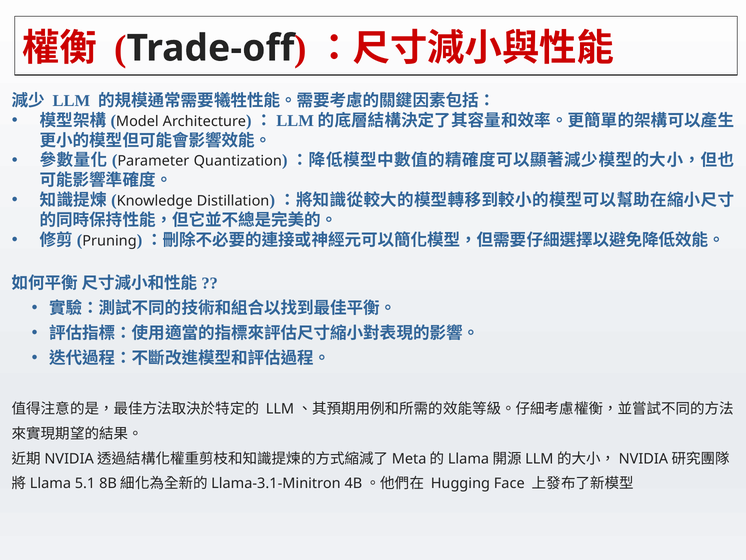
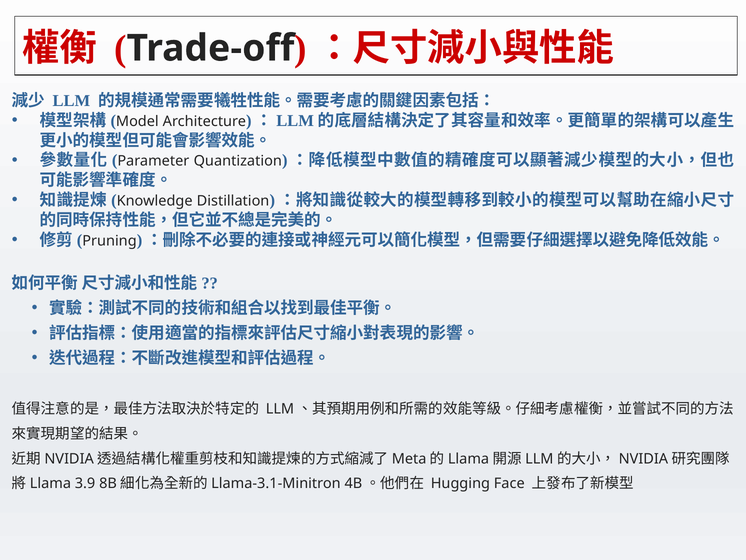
5.1: 5.1 -> 3.9
